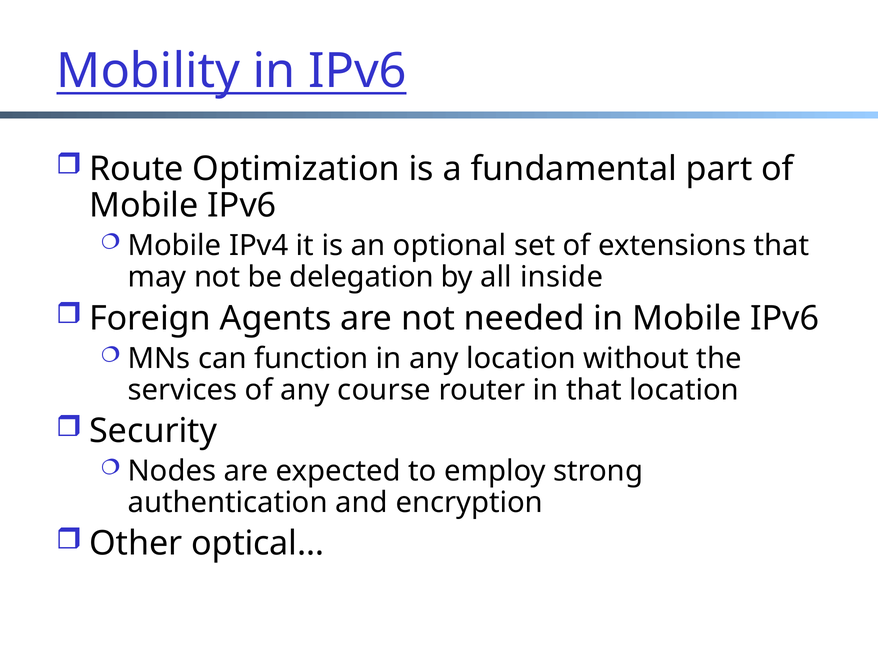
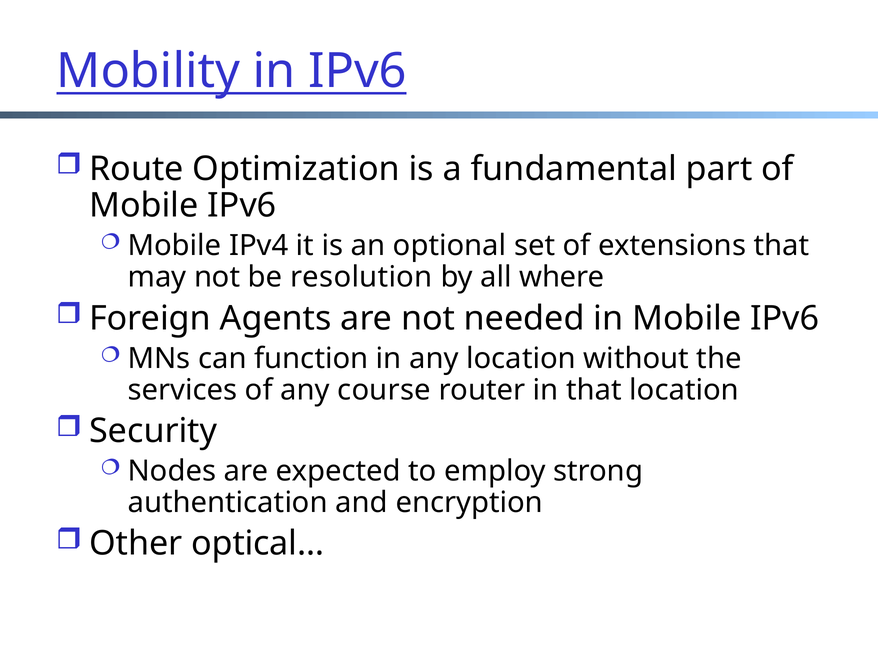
delegation: delegation -> resolution
inside: inside -> where
